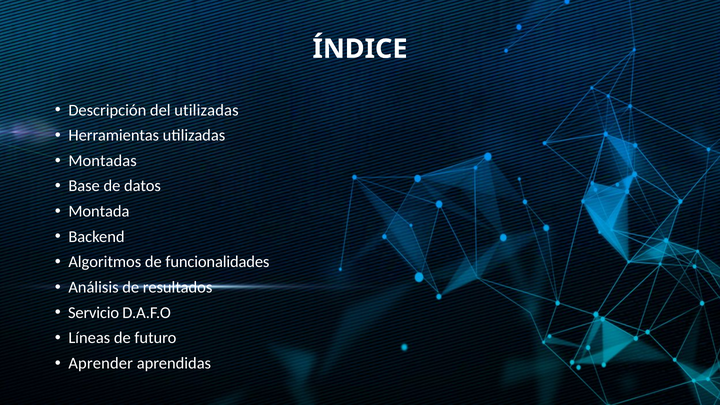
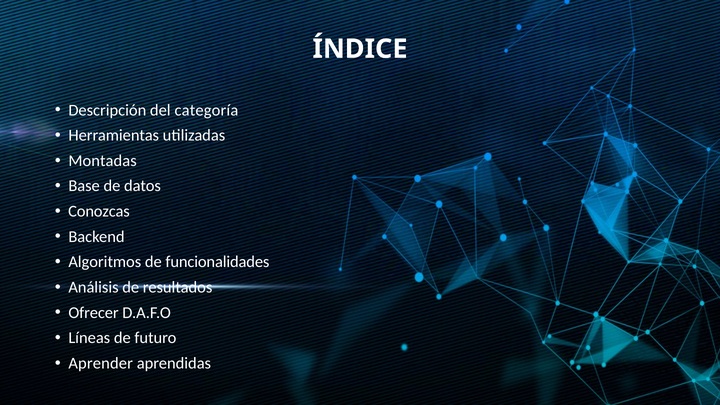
del utilizadas: utilizadas -> categoría
Montada: Montada -> Conozcas
Servicio: Servicio -> Ofrecer
